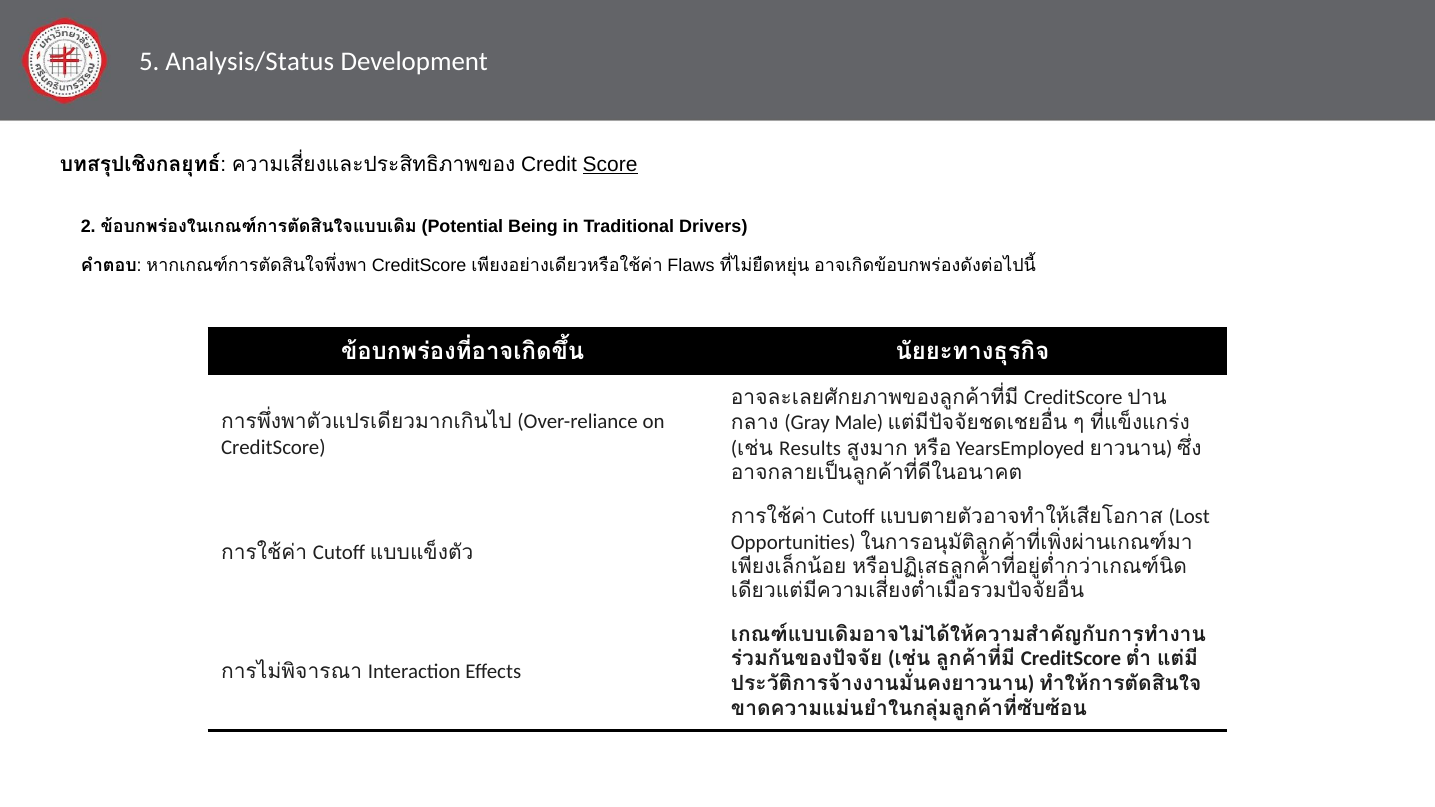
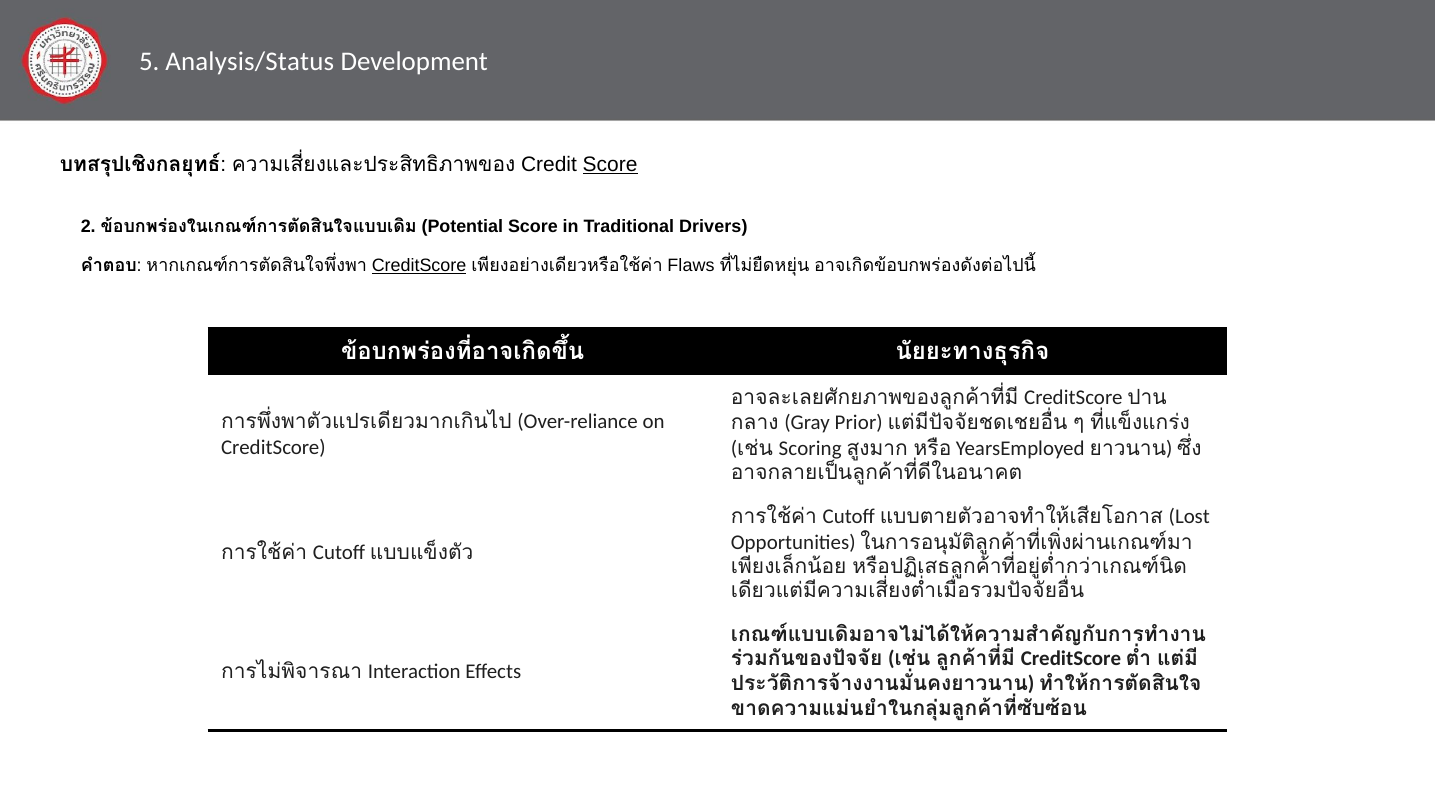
Potential Being: Being -> Score
CreditScore at (419, 265) underline: none -> present
Male: Male -> Prior
Results: Results -> Scoring
